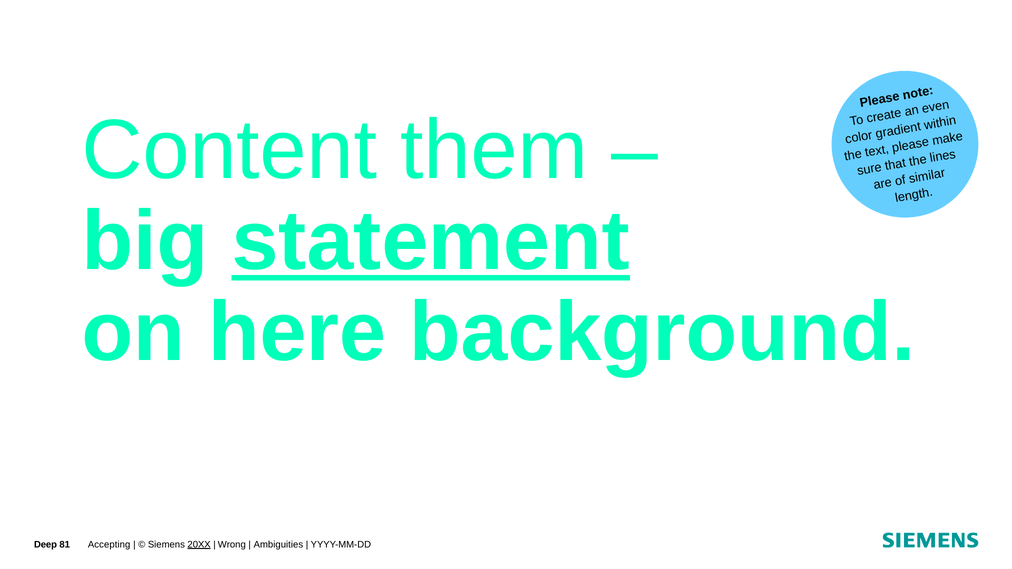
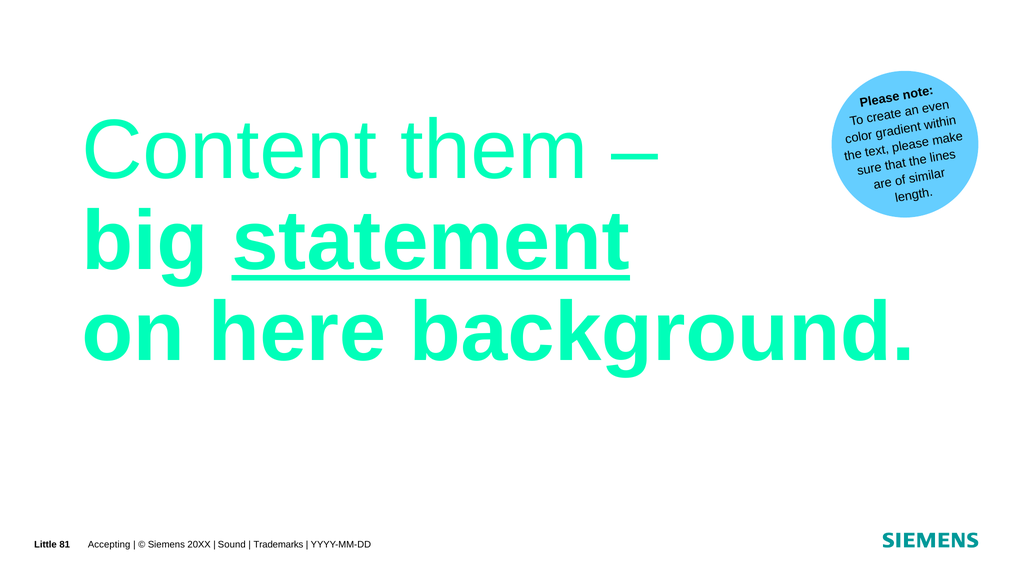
Deep: Deep -> Little
20XX underline: present -> none
Wrong: Wrong -> Sound
Ambiguities: Ambiguities -> Trademarks
